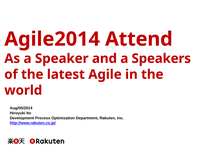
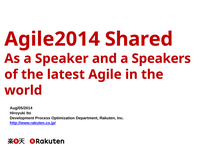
Attend: Attend -> Shared
